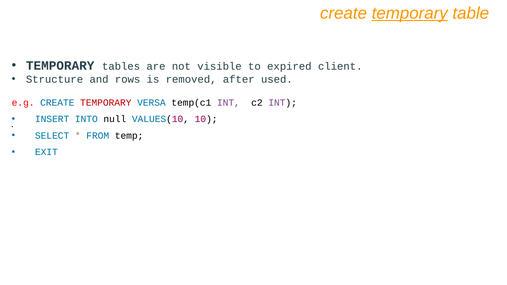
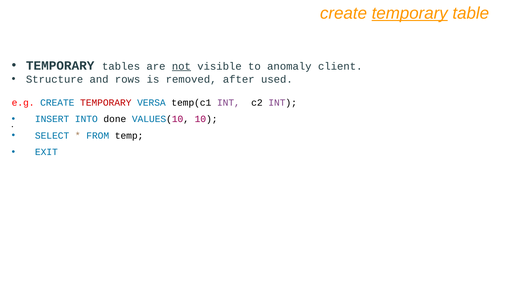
not underline: none -> present
expired: expired -> anomaly
null: null -> done
